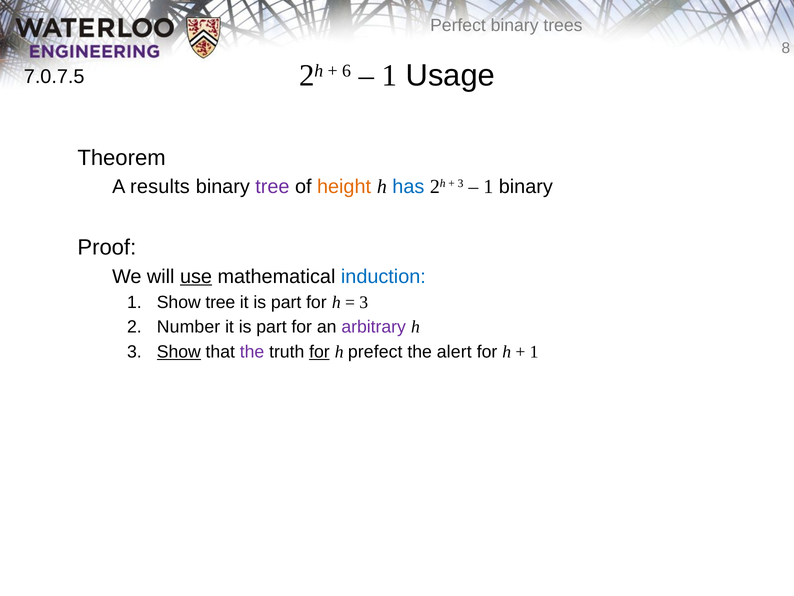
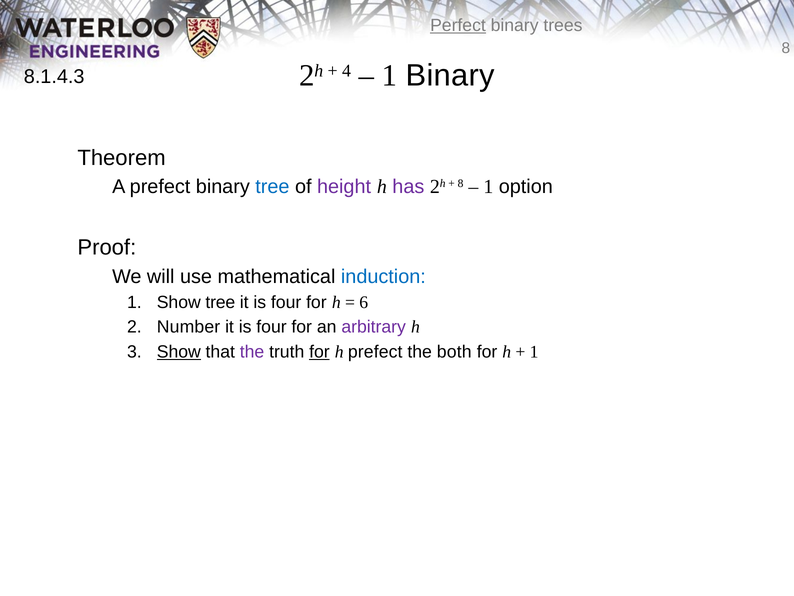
Perfect underline: none -> present
6: 6 -> 4
1 Usage: Usage -> Binary
7.0.7.5: 7.0.7.5 -> 8.1.4.3
A results: results -> prefect
tree at (272, 187) colour: purple -> blue
height colour: orange -> purple
has colour: blue -> purple
3 at (461, 183): 3 -> 8
1 binary: binary -> option
use underline: present -> none
part at (286, 302): part -> four
3 at (364, 302): 3 -> 6
part at (271, 327): part -> four
alert: alert -> both
